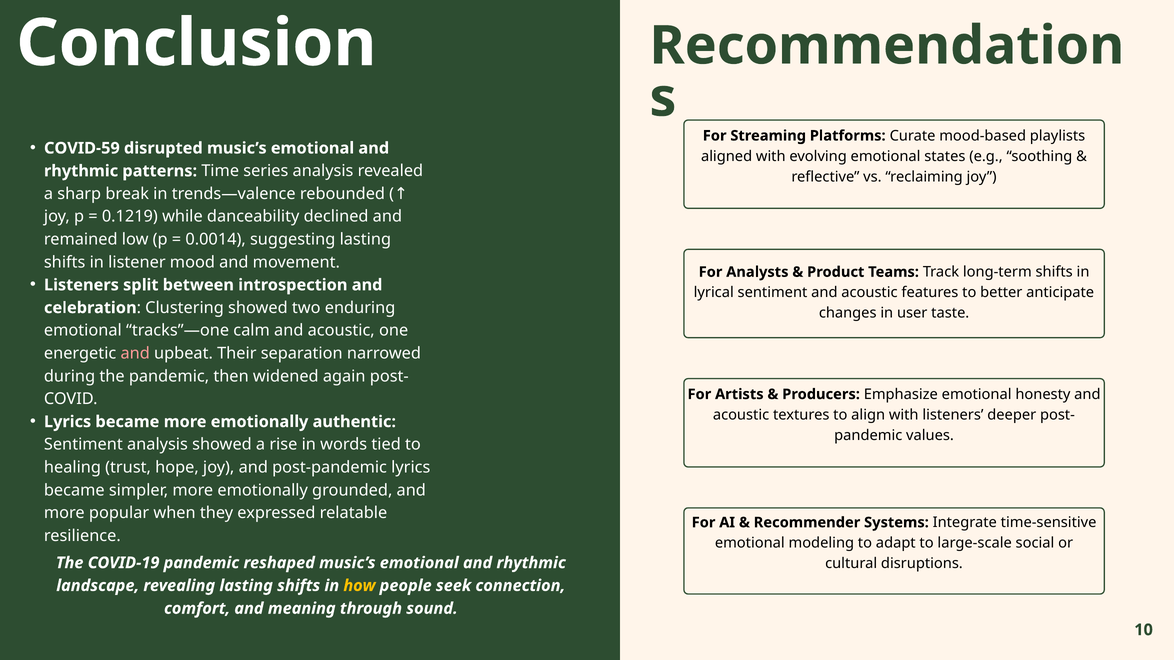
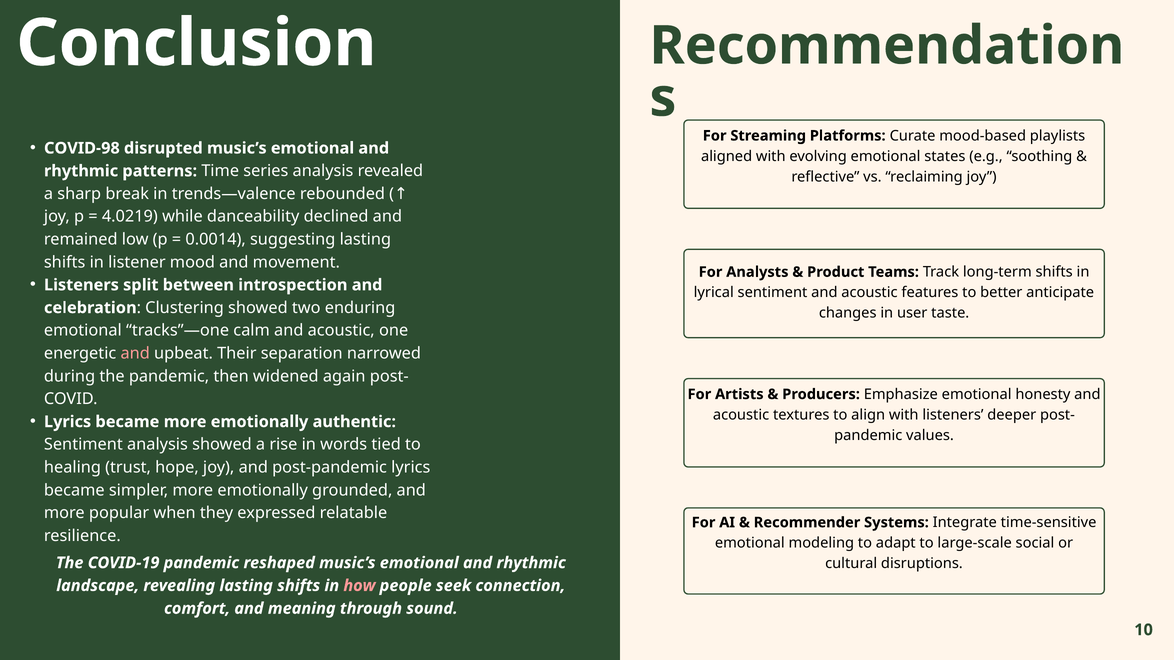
COVID-59: COVID-59 -> COVID-98
0.1219: 0.1219 -> 4.0219
how colour: yellow -> pink
